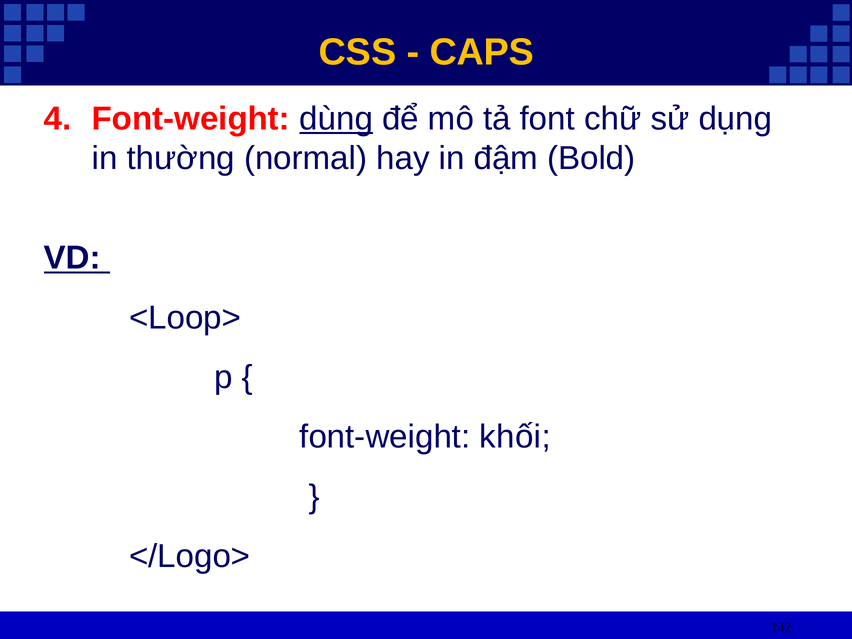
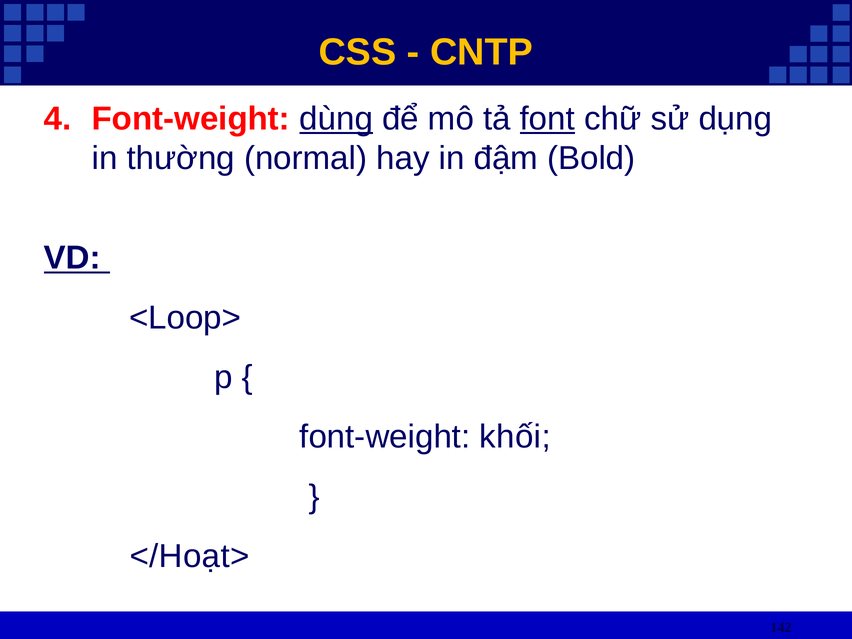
CAPS: CAPS -> CNTP
font underline: none -> present
</Logo>: </Logo> -> </Hoạt>
